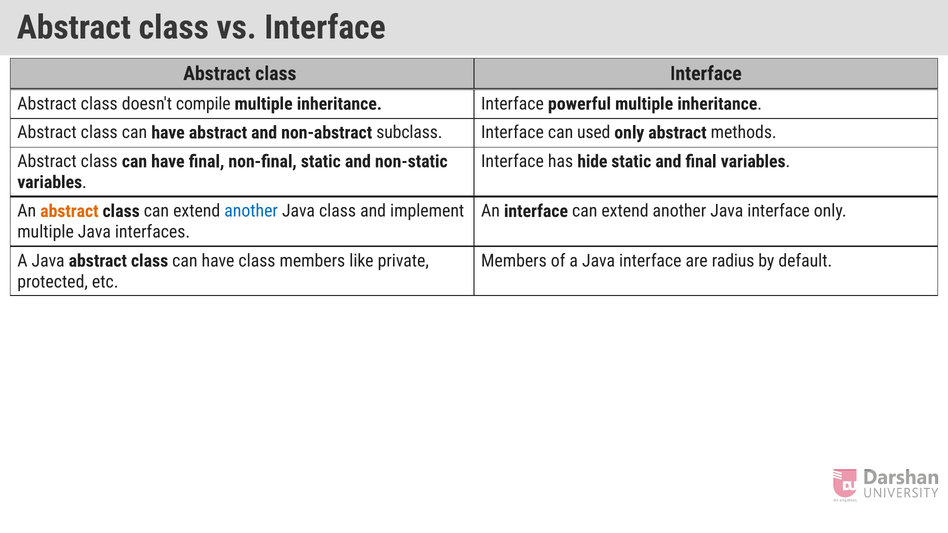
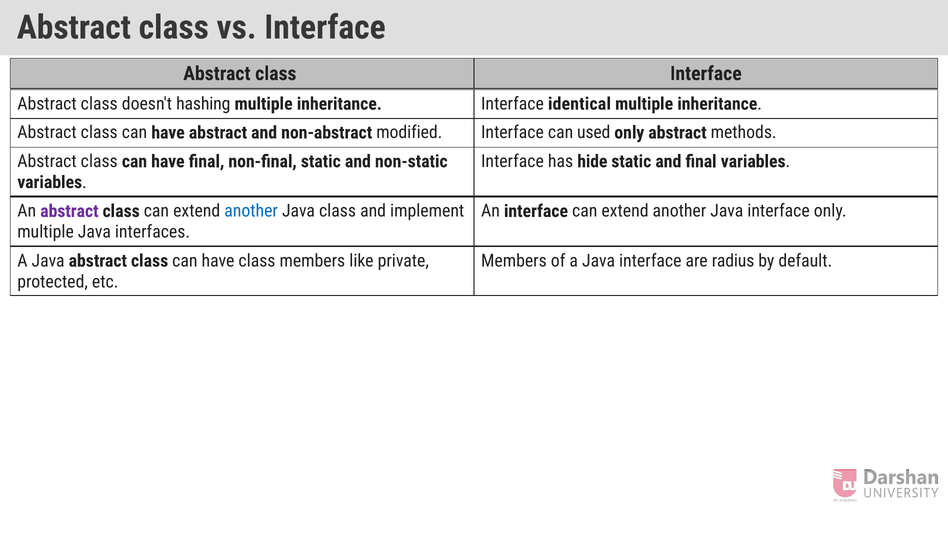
compile: compile -> hashing
powerful: powerful -> identical
subclass: subclass -> modified
abstract at (69, 211) colour: orange -> purple
